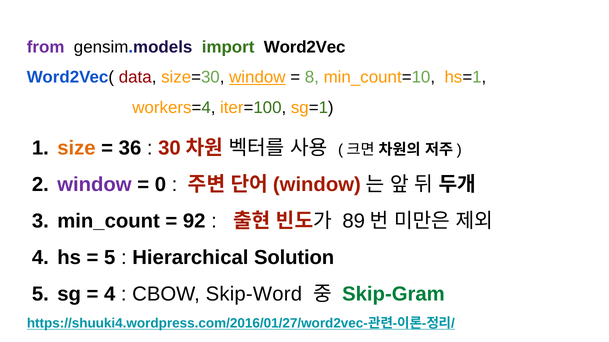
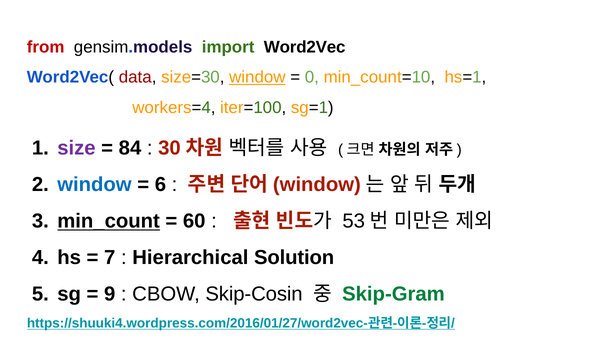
from colour: purple -> red
8: 8 -> 0
size colour: orange -> purple
36: 36 -> 84
window at (94, 185) colour: purple -> blue
0: 0 -> 6
min_count underline: none -> present
92: 92 -> 60
89: 89 -> 53
5 at (110, 258): 5 -> 7
4 at (110, 295): 4 -> 9
Skip-Word: Skip-Word -> Skip-Cosin
